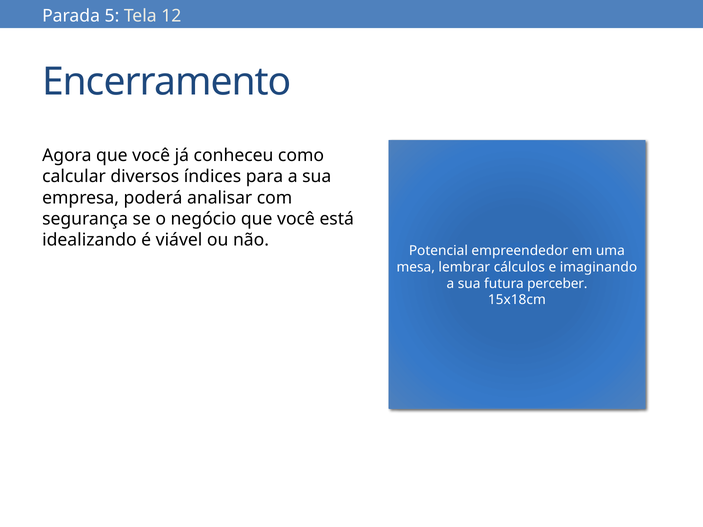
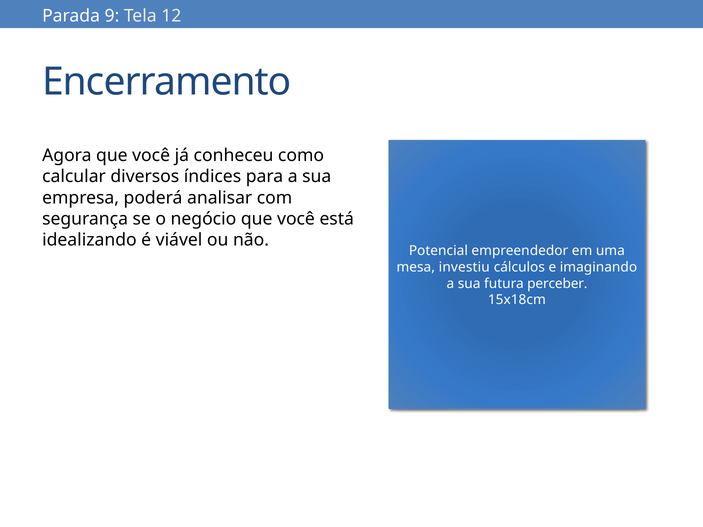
5: 5 -> 9
lembrar: lembrar -> investiu
